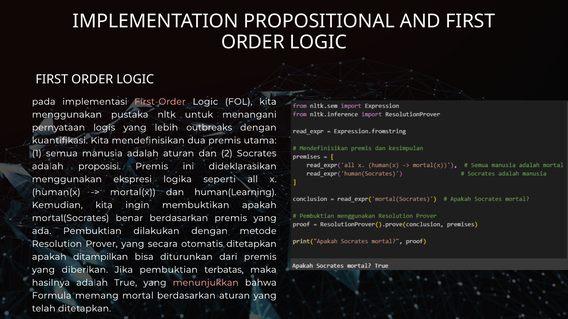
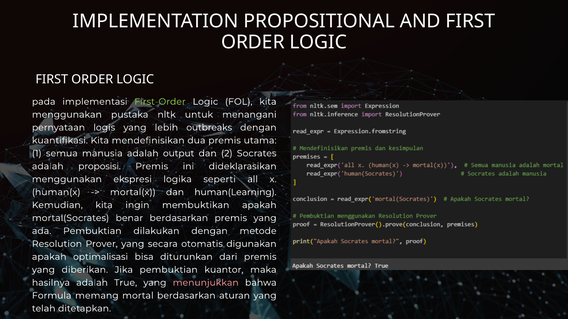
First-Order colour: pink -> light green
adalah aturan: aturan -> output
otomatis ditetapkan: ditetapkan -> digunakan
ditampilkan: ditampilkan -> optimalisasi
terbatas: terbatas -> kuantor
